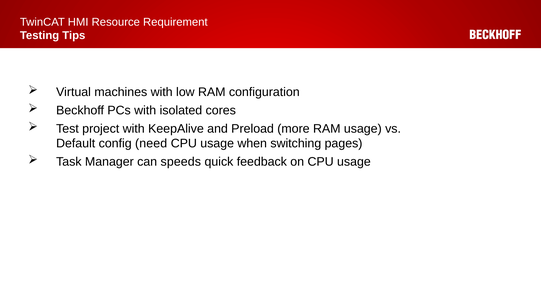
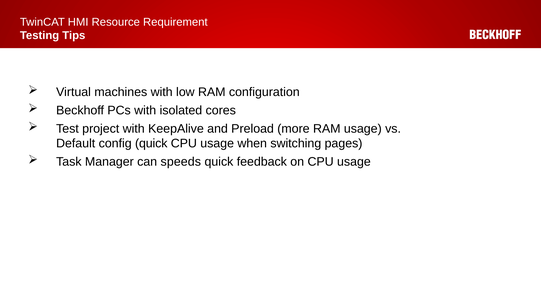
config need: need -> quick
